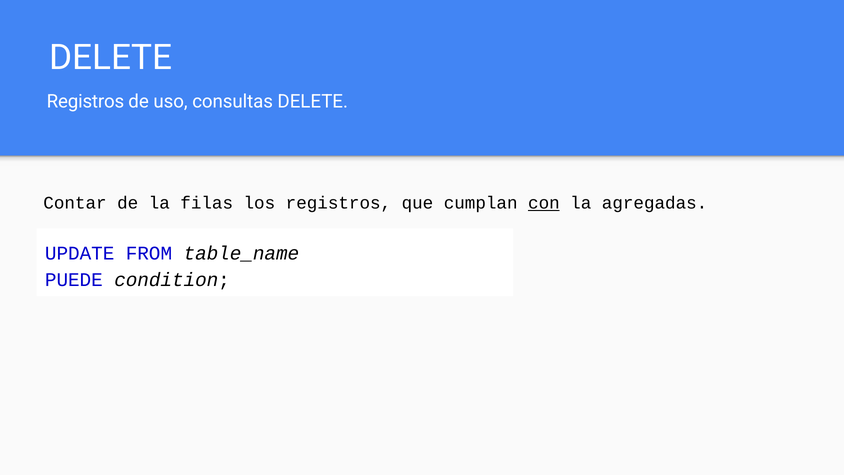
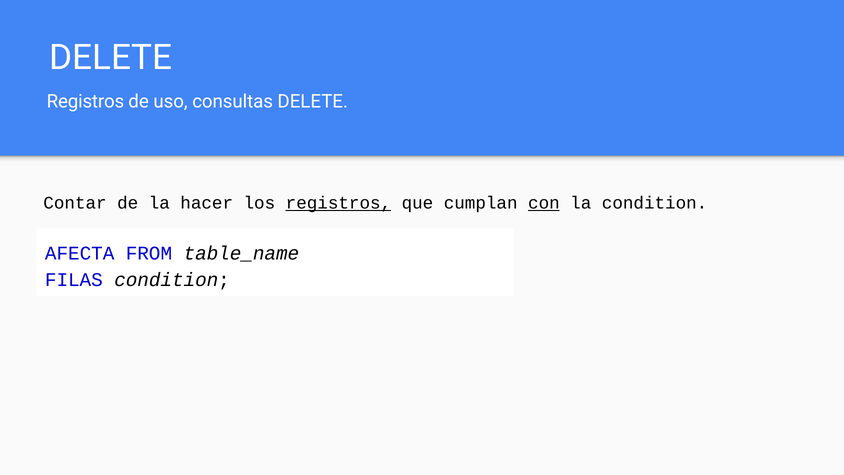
filas: filas -> hacer
registros at (338, 203) underline: none -> present
la agregadas: agregadas -> condition
UPDATE: UPDATE -> AFECTA
PUEDE: PUEDE -> FILAS
